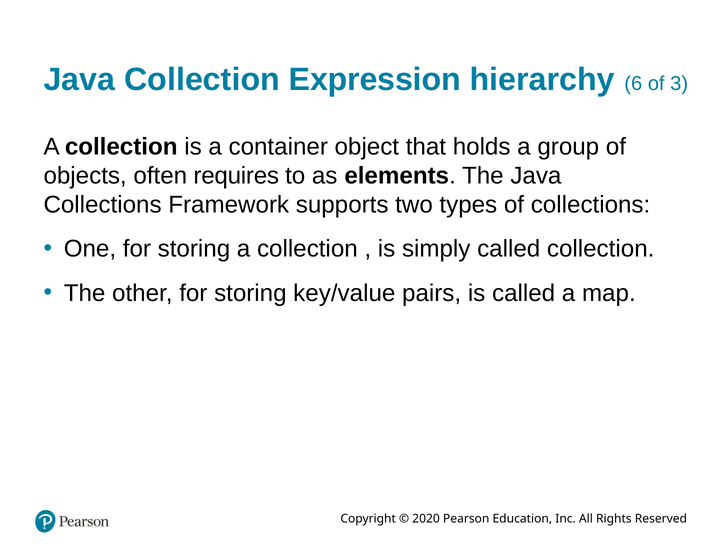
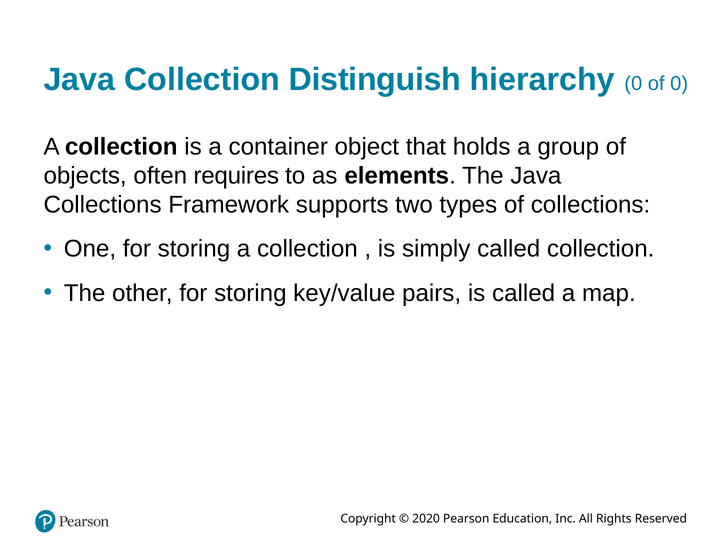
Expression: Expression -> Distinguish
hierarchy 6: 6 -> 0
of 3: 3 -> 0
